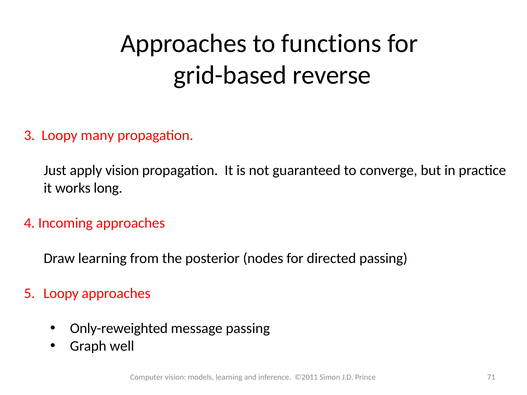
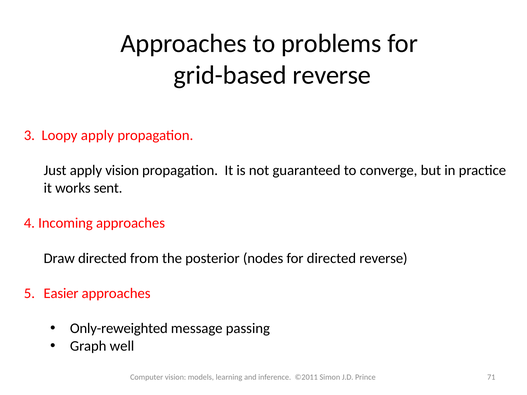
functions: functions -> problems
Loopy many: many -> apply
long: long -> sent
Draw learning: learning -> directed
directed passing: passing -> reverse
Loopy at (61, 294): Loopy -> Easier
